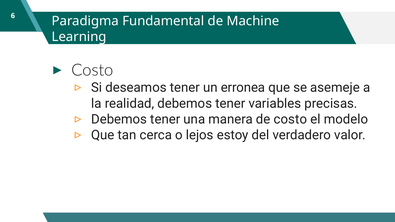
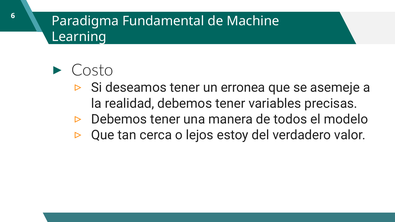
de costo: costo -> todos
